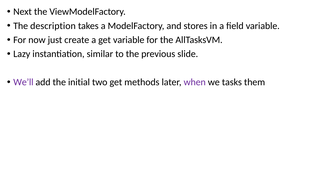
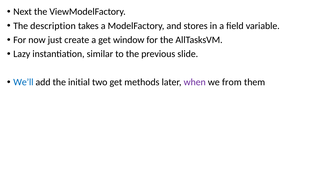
get variable: variable -> window
We’ll colour: purple -> blue
tasks: tasks -> from
